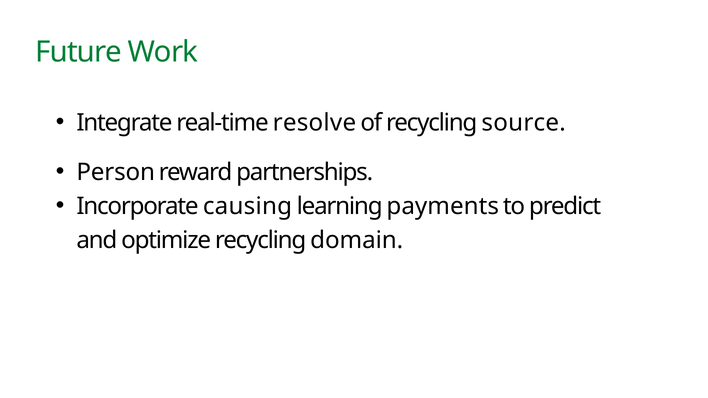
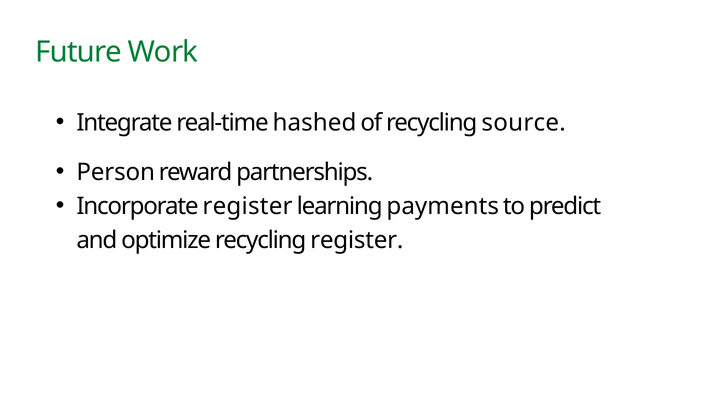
resolve: resolve -> hashed
Incorporate causing: causing -> register
recycling domain: domain -> register
